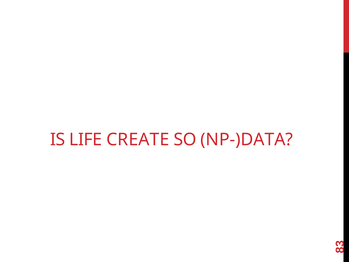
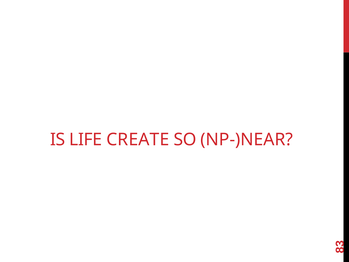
NP-)DATA: NP-)DATA -> NP-)NEAR
